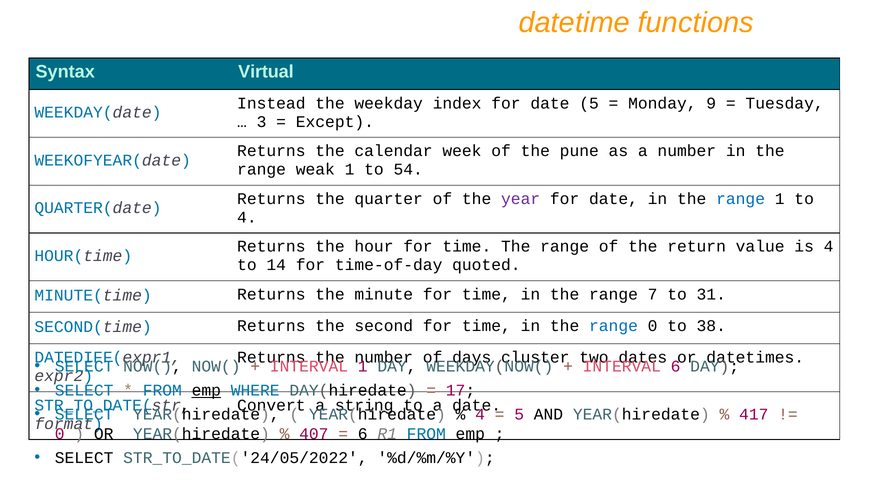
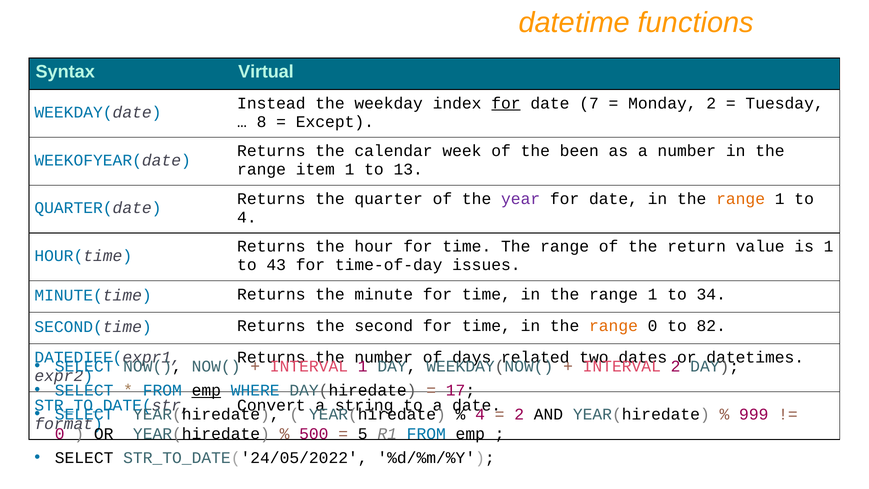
for at (506, 103) underline: none -> present
date 5: 5 -> 7
Monday 9: 9 -> 2
3: 3 -> 8
pune: pune -> been
weak: weak -> item
54: 54 -> 13
range at (741, 199) colour: blue -> orange
is 4: 4 -> 1
14: 14 -> 43
quoted: quoted -> issues
7 at (653, 294): 7 -> 1
31: 31 -> 34
range at (613, 326) colour: blue -> orange
38: 38 -> 82
cluster: cluster -> related
6 at (676, 366): 6 -> 2
5 at (519, 414): 5 -> 2
417: 417 -> 999
407: 407 -> 500
6 at (363, 434): 6 -> 5
